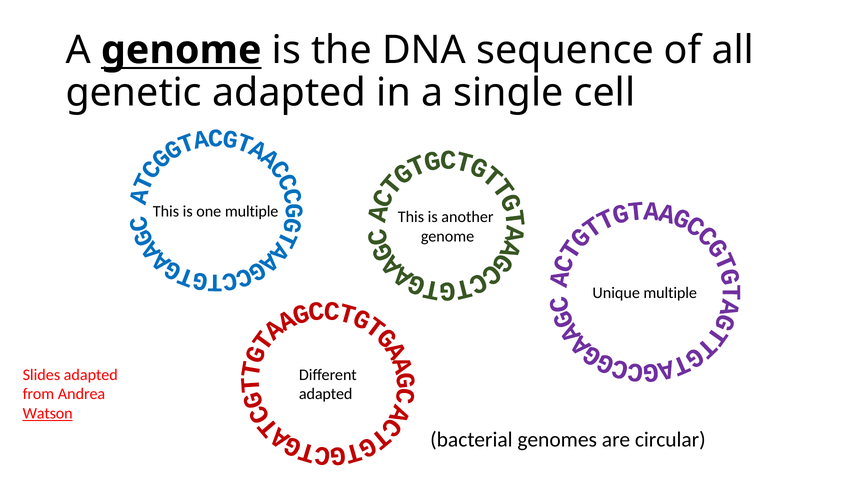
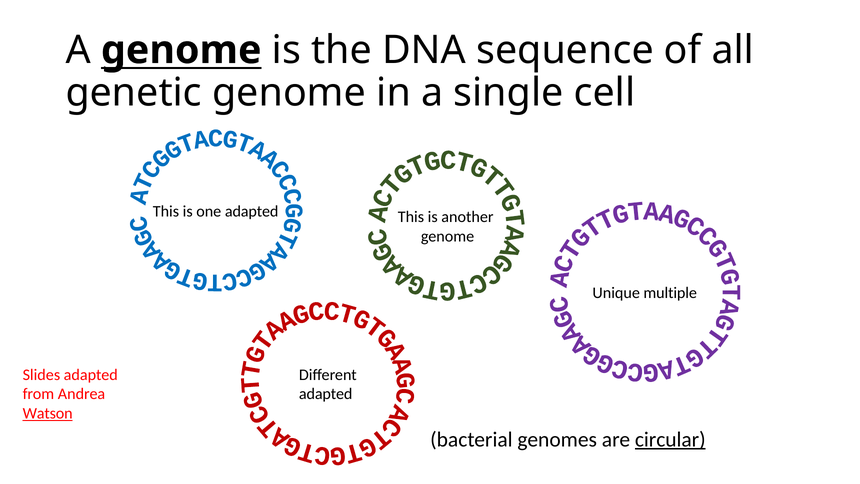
genetic adapted: adapted -> genome
one multiple: multiple -> adapted
circular underline: none -> present
